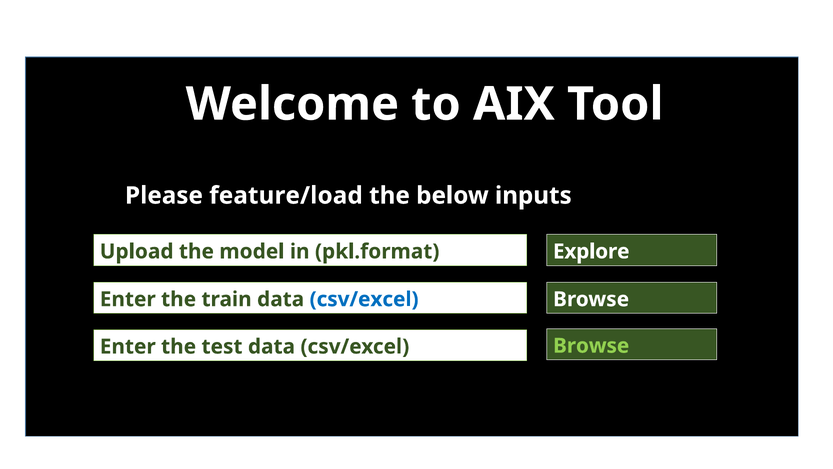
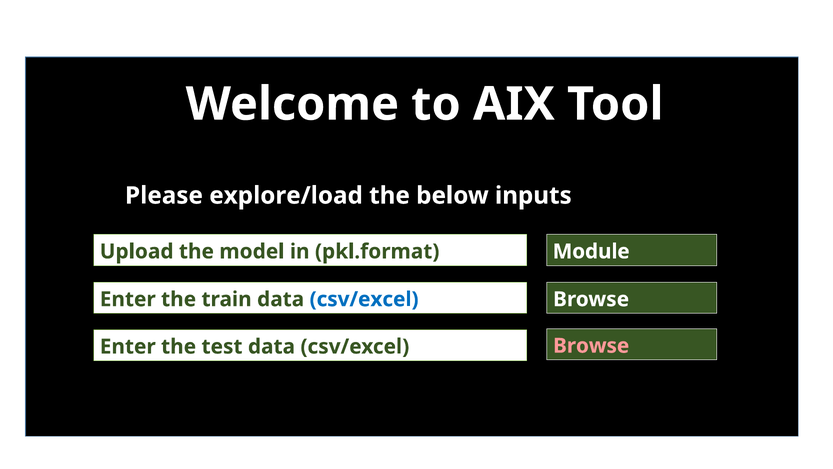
feature/load: feature/load -> explore/load
Explore: Explore -> Module
Browse at (591, 346) colour: light green -> pink
